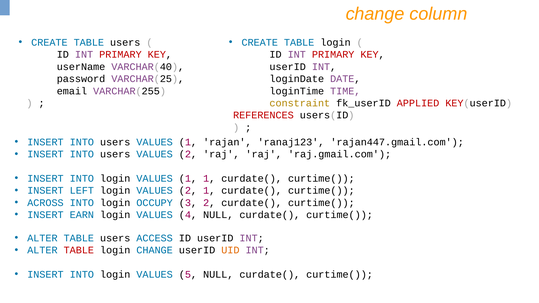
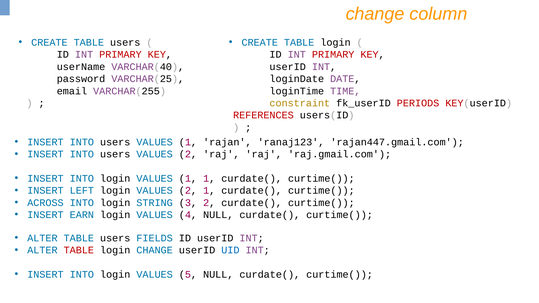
APPLIED: APPLIED -> PERIODS
OCCUPY: OCCUPY -> STRING
ACCESS: ACCESS -> FIELDS
UID colour: orange -> blue
